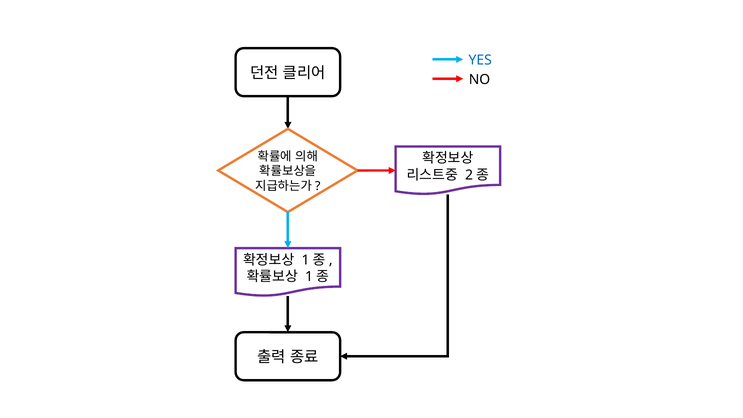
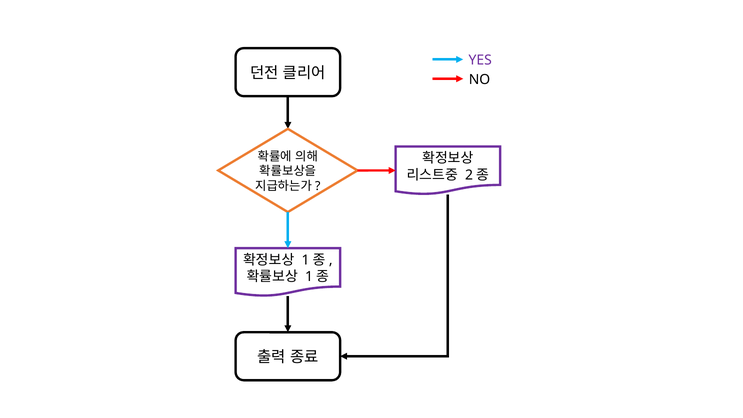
YES colour: blue -> purple
